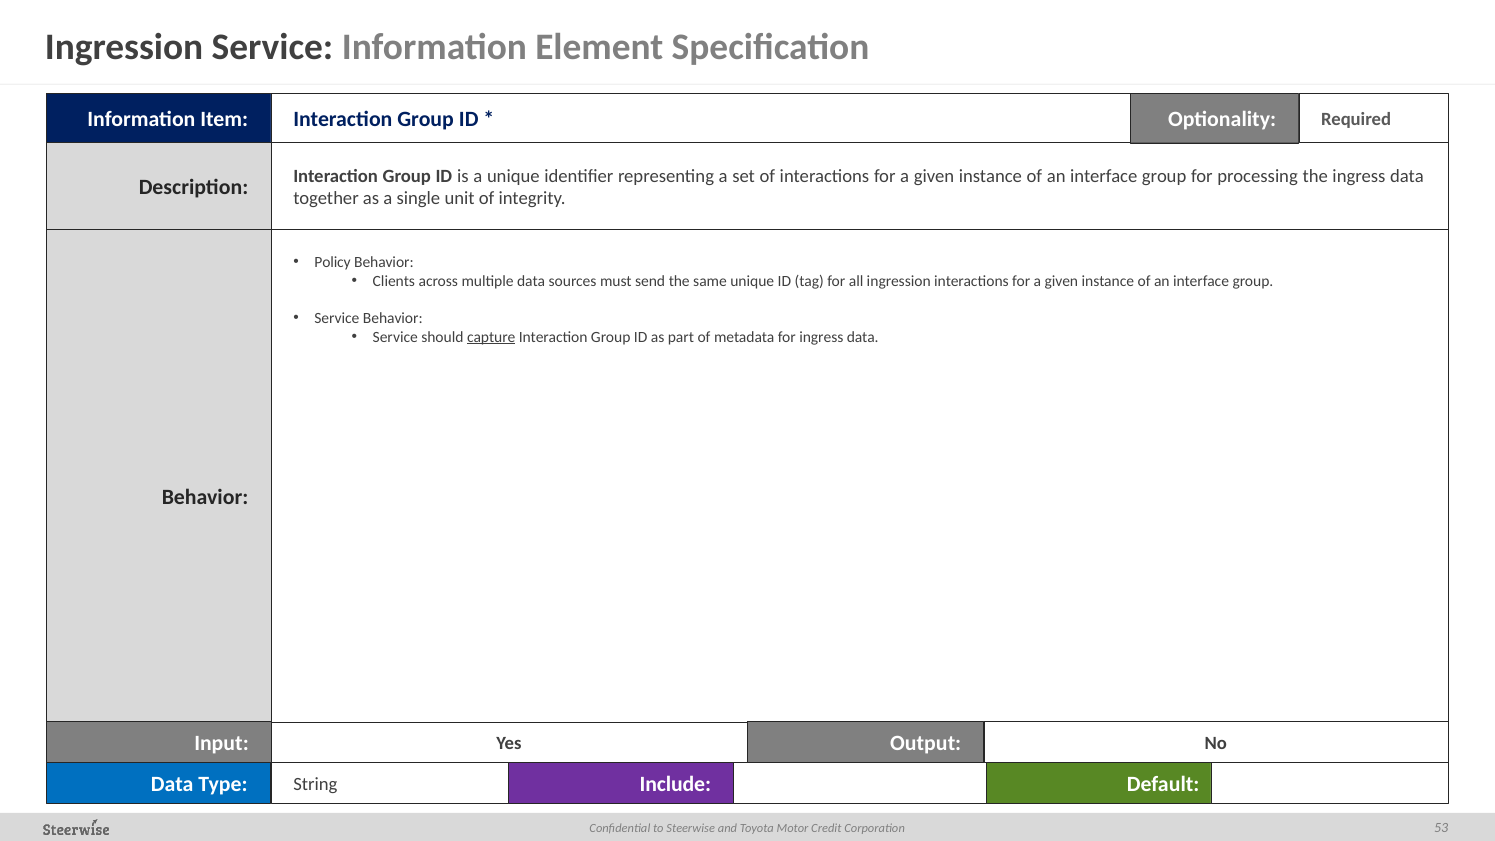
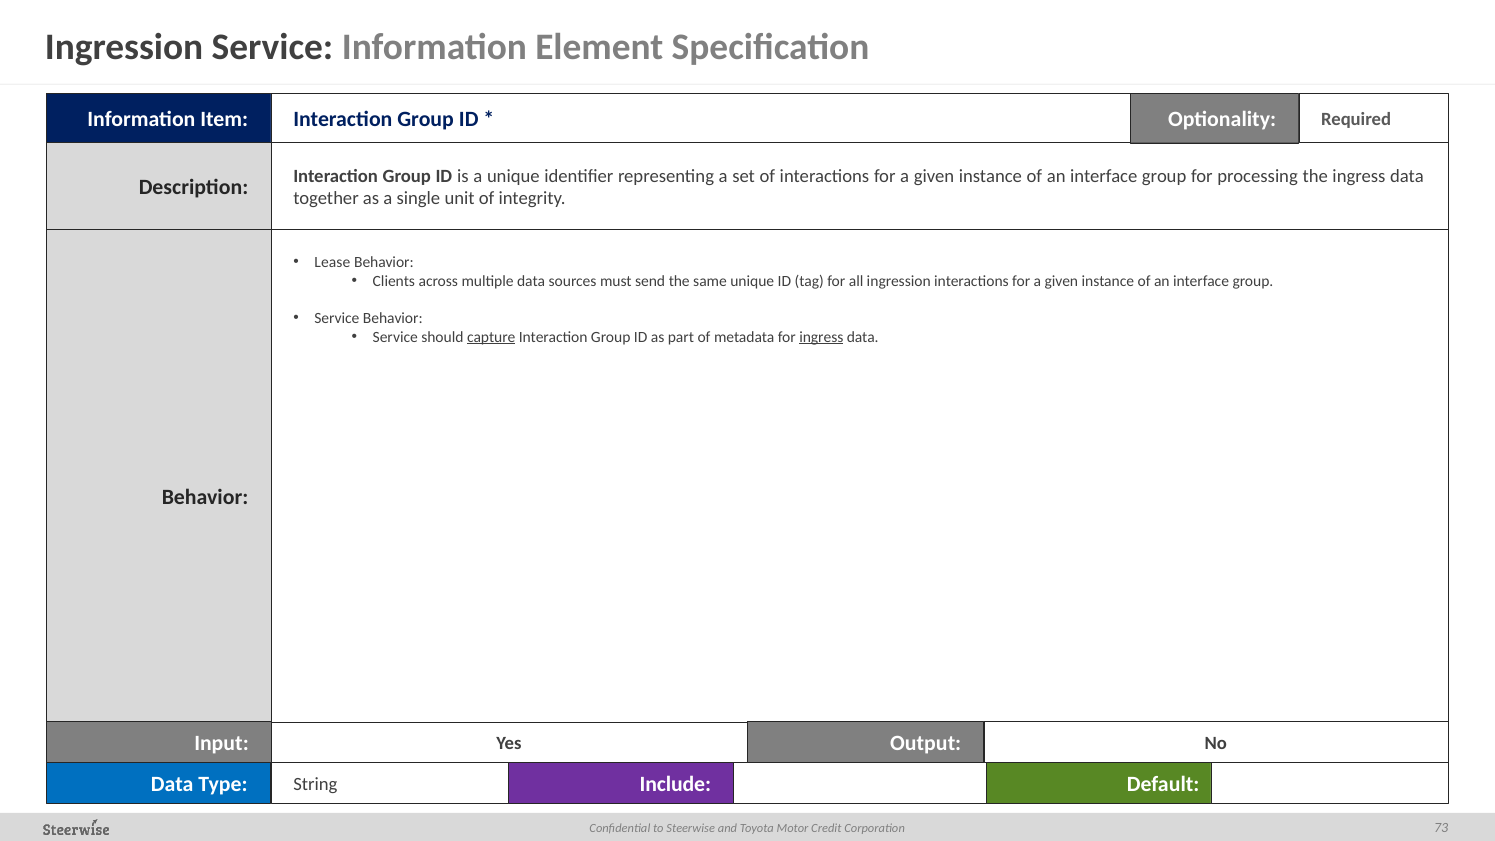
Policy: Policy -> Lease
ingress at (821, 337) underline: none -> present
53: 53 -> 73
